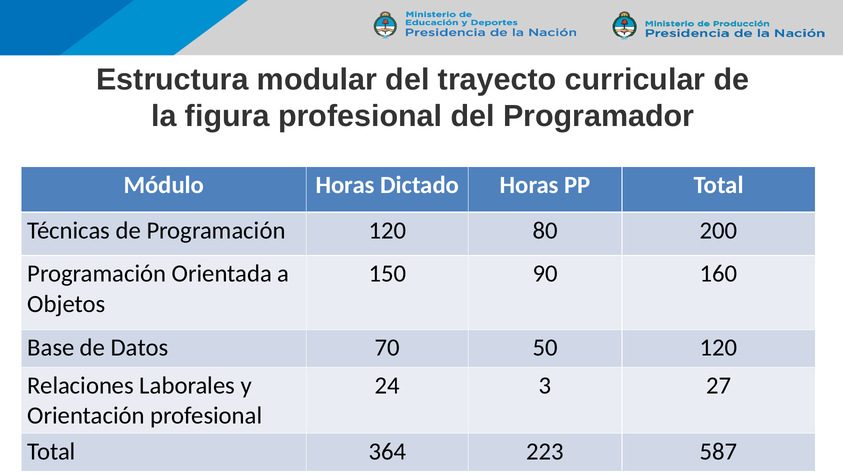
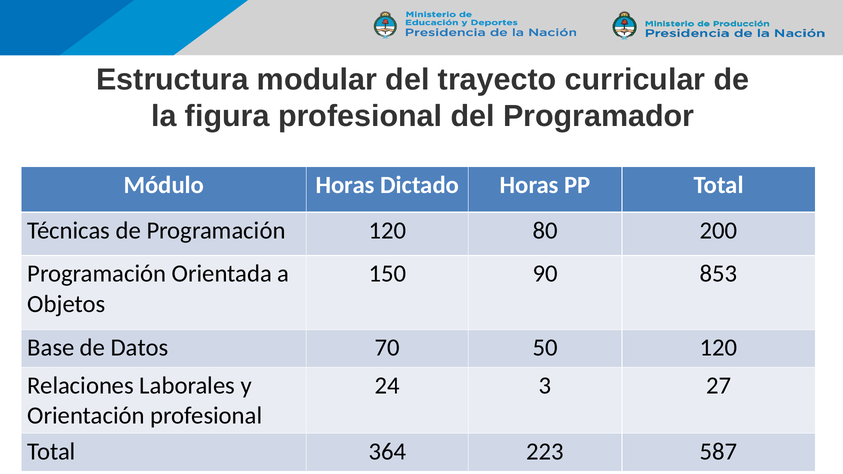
160: 160 -> 853
